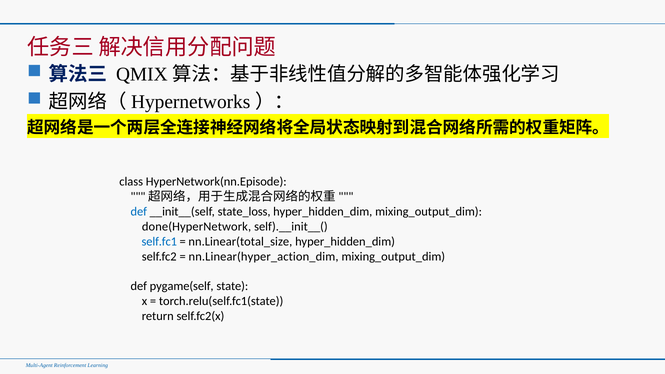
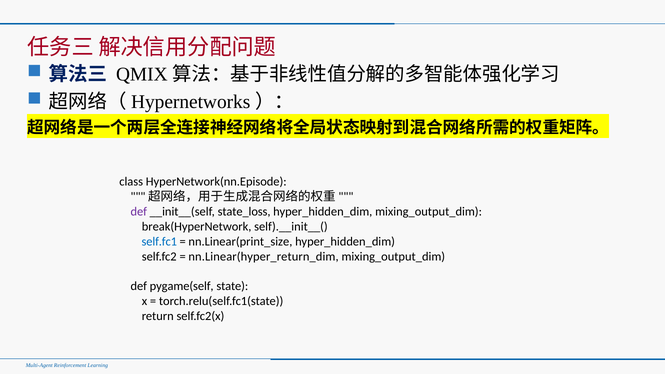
def at (139, 212) colour: blue -> purple
done(HyperNetwork: done(HyperNetwork -> break(HyperNetwork
nn.Linear(total_size: nn.Linear(total_size -> nn.Linear(print_size
nn.Linear(hyper_action_dim: nn.Linear(hyper_action_dim -> nn.Linear(hyper_return_dim
